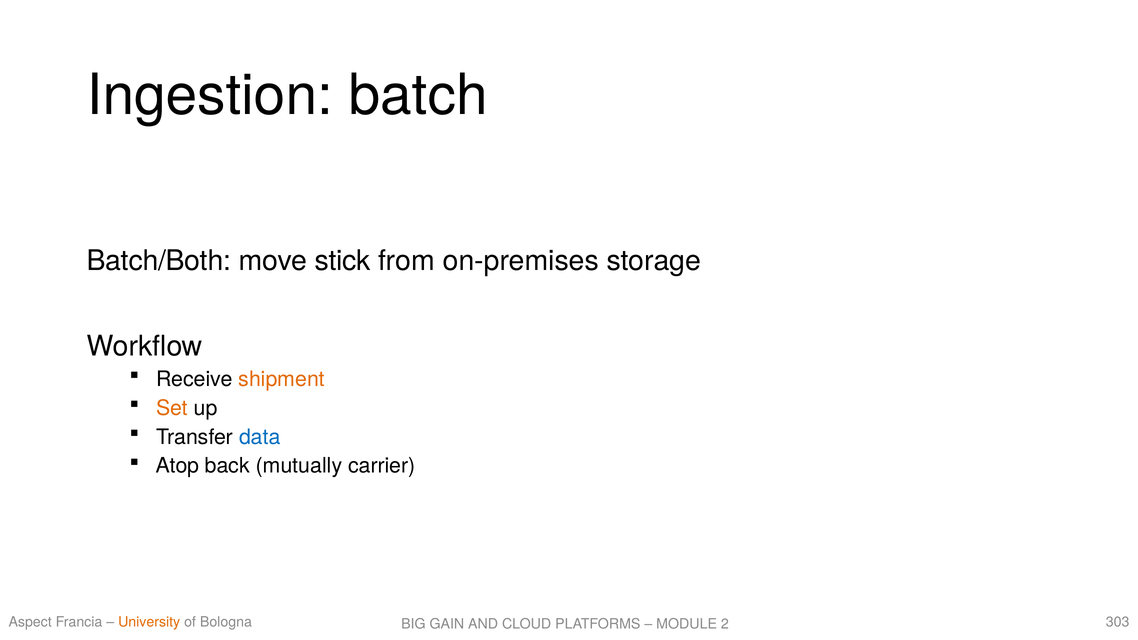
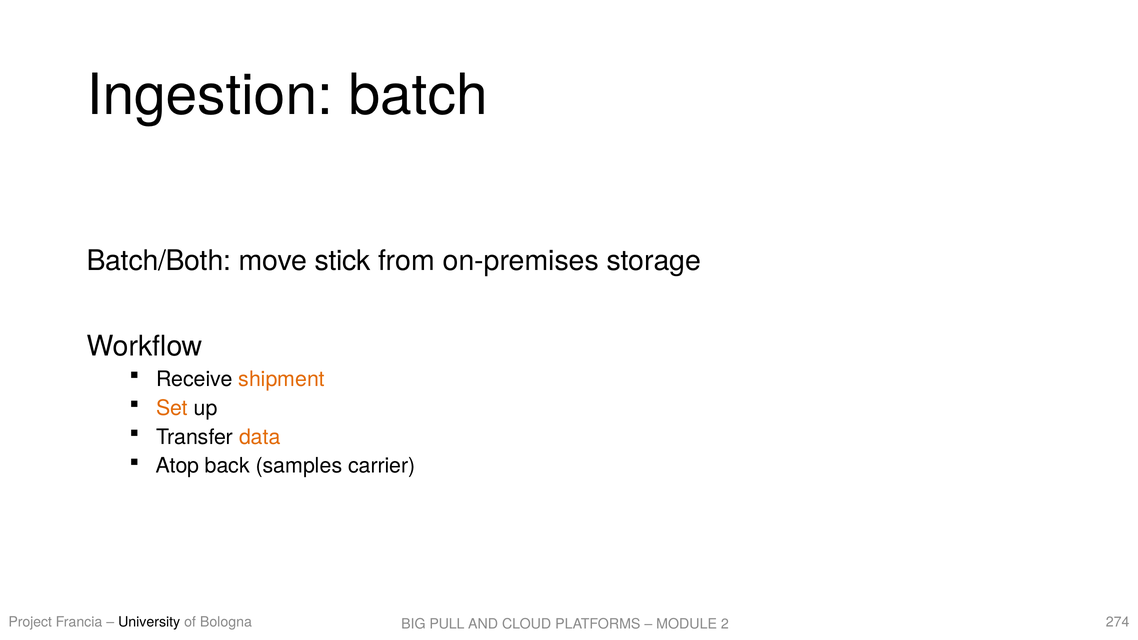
data colour: blue -> orange
mutually: mutually -> samples
Aspect: Aspect -> Project
University colour: orange -> black
303: 303 -> 274
GAIN: GAIN -> PULL
